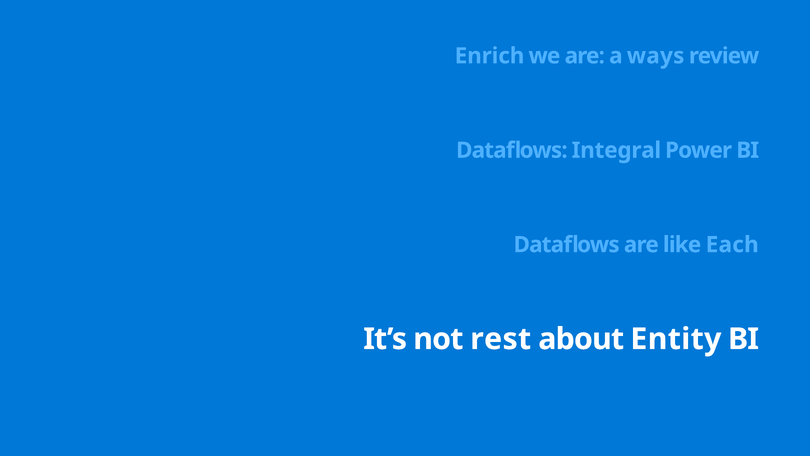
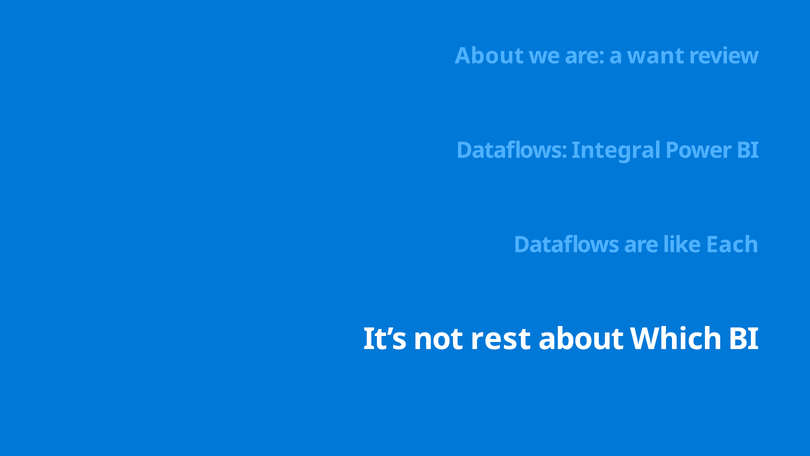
Enrich at (490, 56): Enrich -> About
ways: ways -> want
Entity: Entity -> Which
